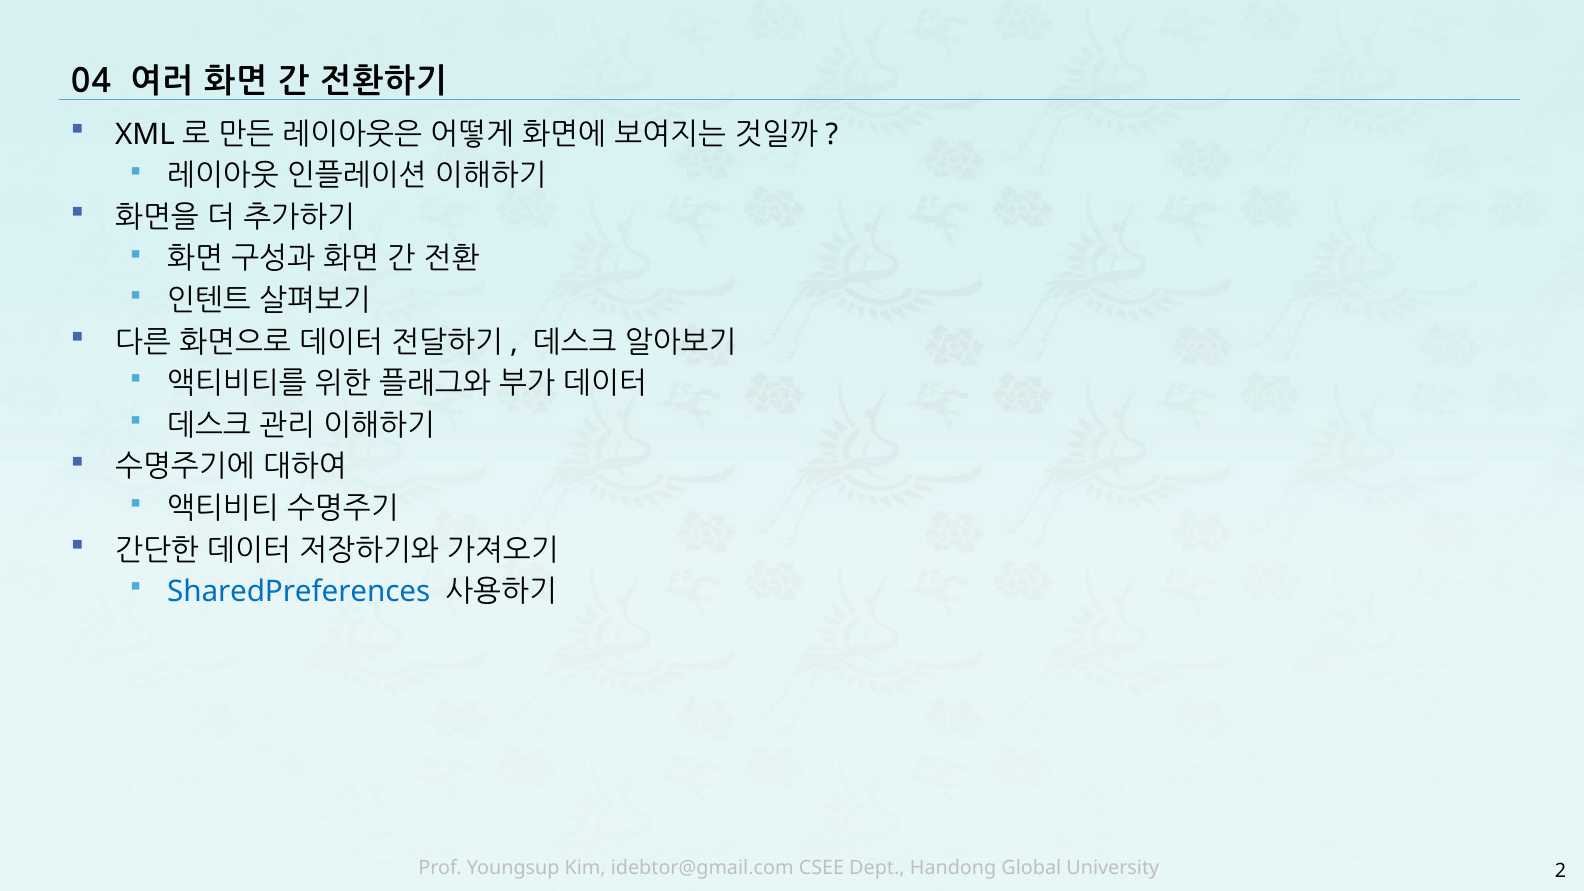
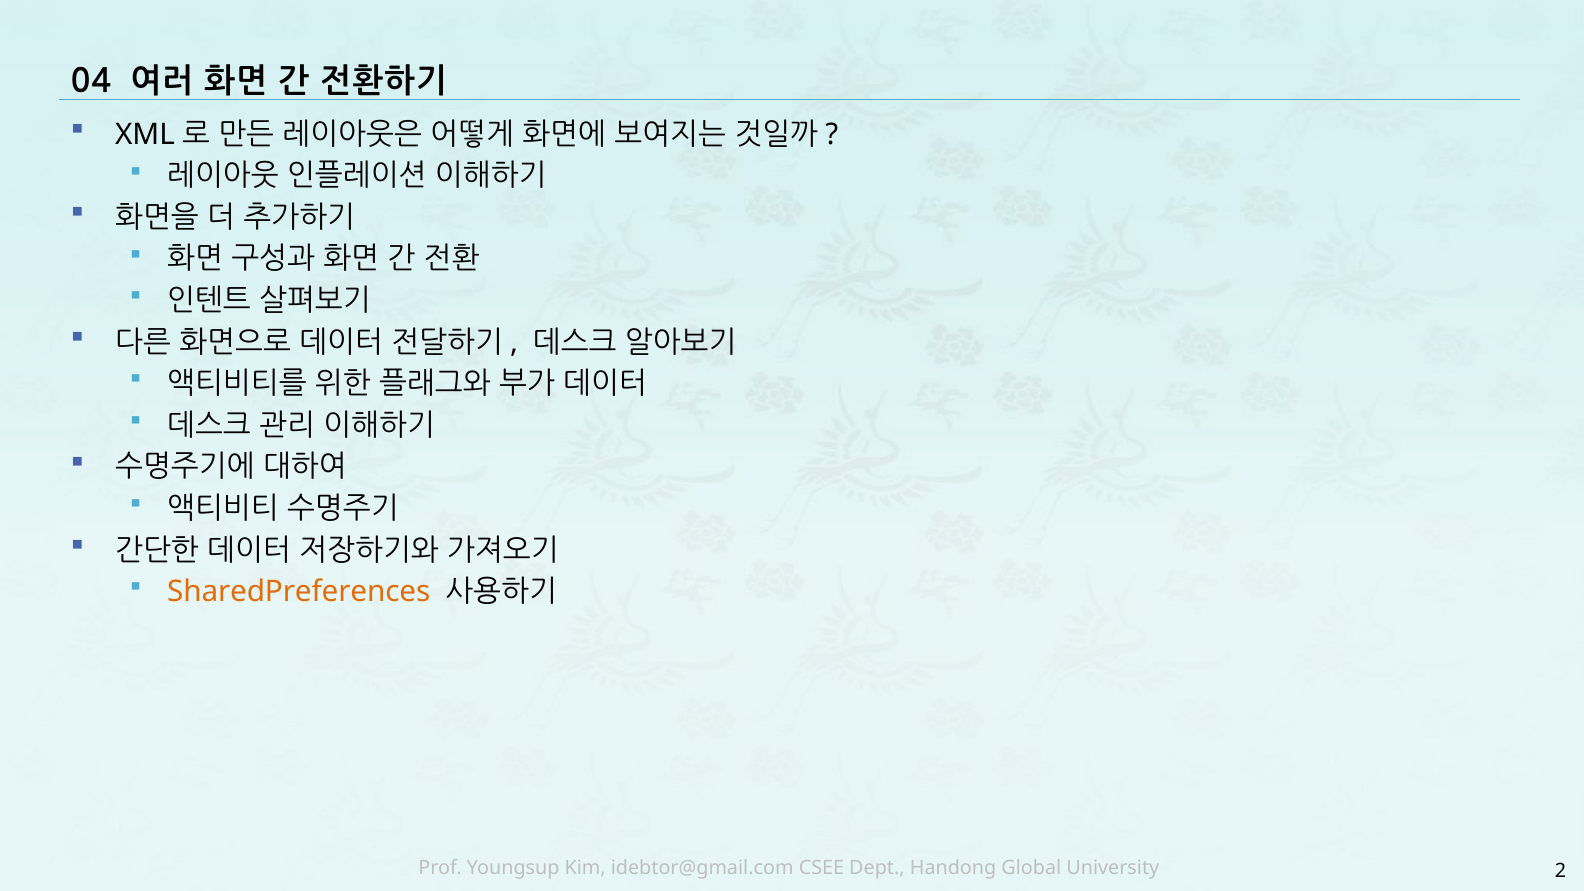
SharedPreferences colour: blue -> orange
